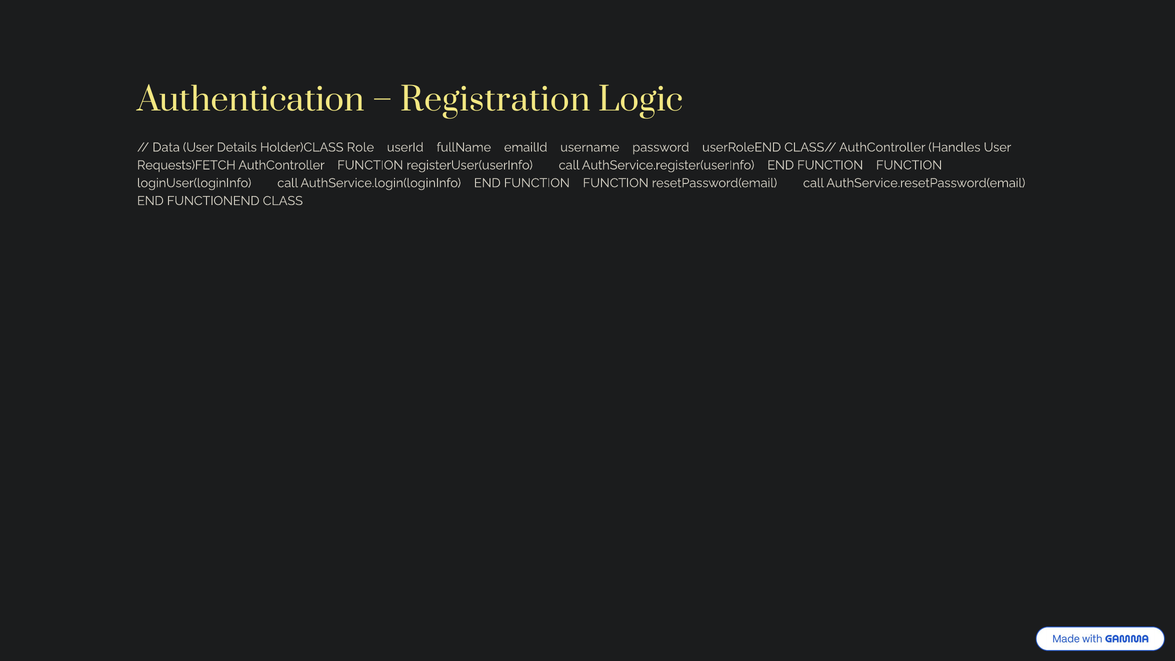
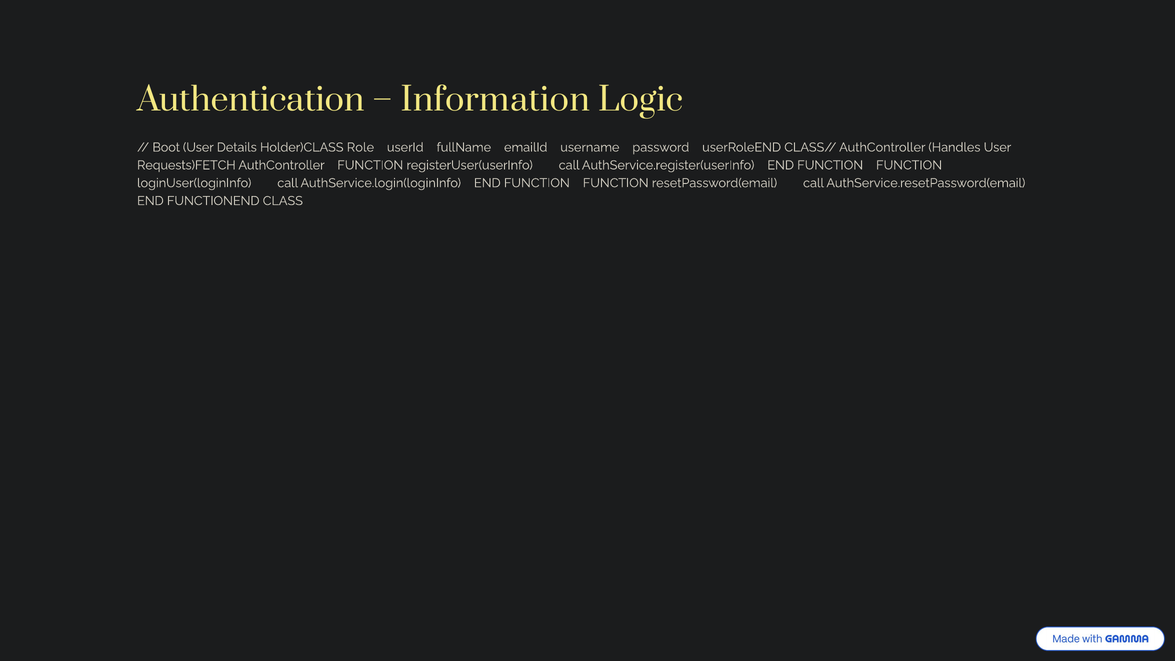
Registration: Registration -> Information
Data: Data -> Boot
